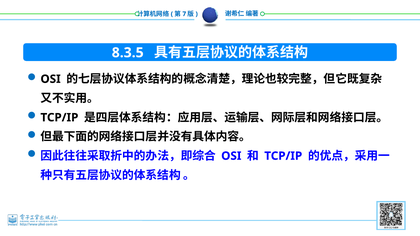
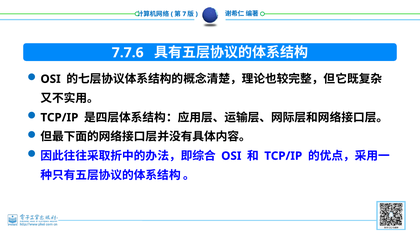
8.3.5: 8.3.5 -> 7.7.6
